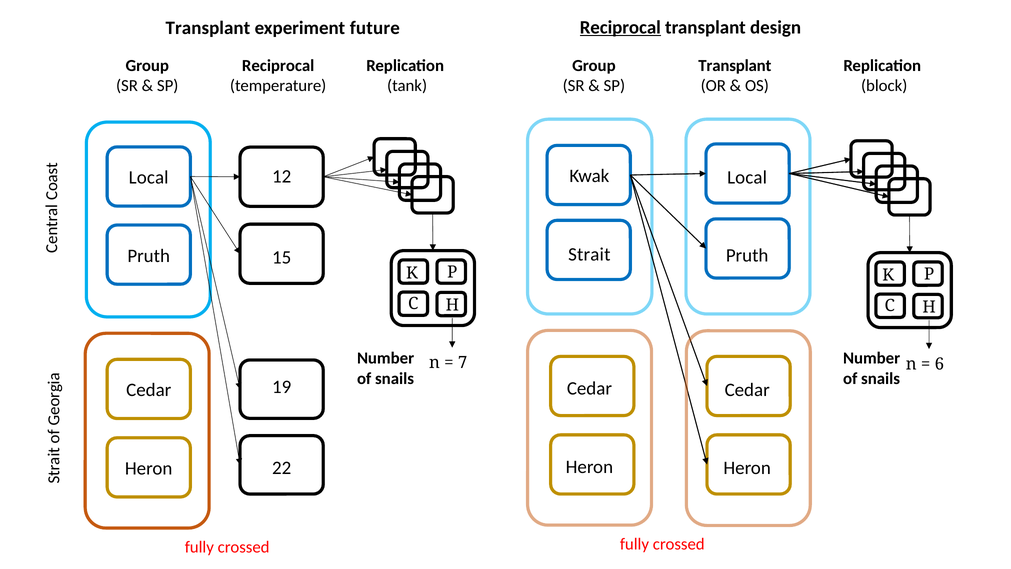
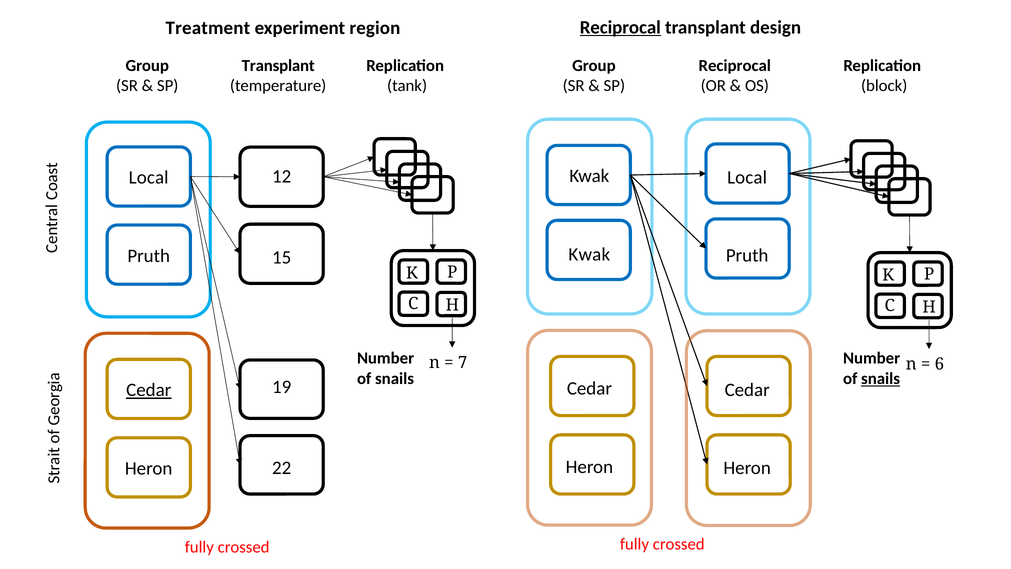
Transplant at (208, 28): Transplant -> Treatment
future: future -> region
Reciprocal at (278, 65): Reciprocal -> Transplant
Transplant at (735, 65): Transplant -> Reciprocal
Strait at (589, 254): Strait -> Kwak
snails at (881, 378) underline: none -> present
Cedar at (149, 390) underline: none -> present
